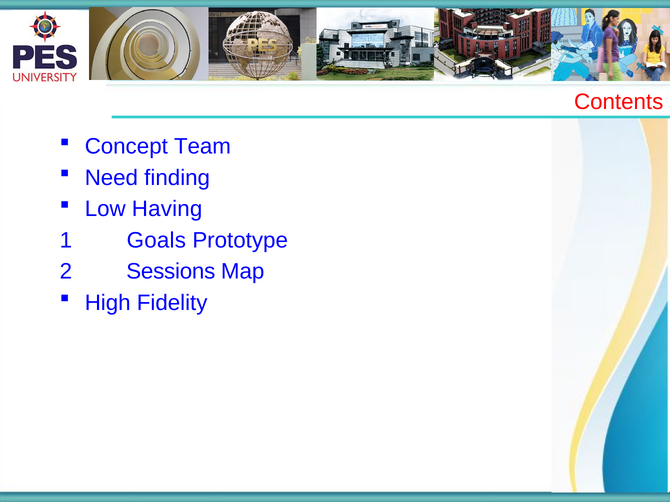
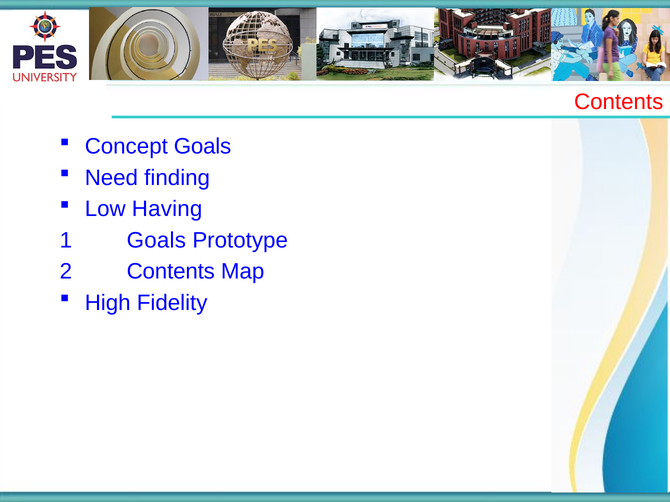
Concept Team: Team -> Goals
2 Sessions: Sessions -> Contents
